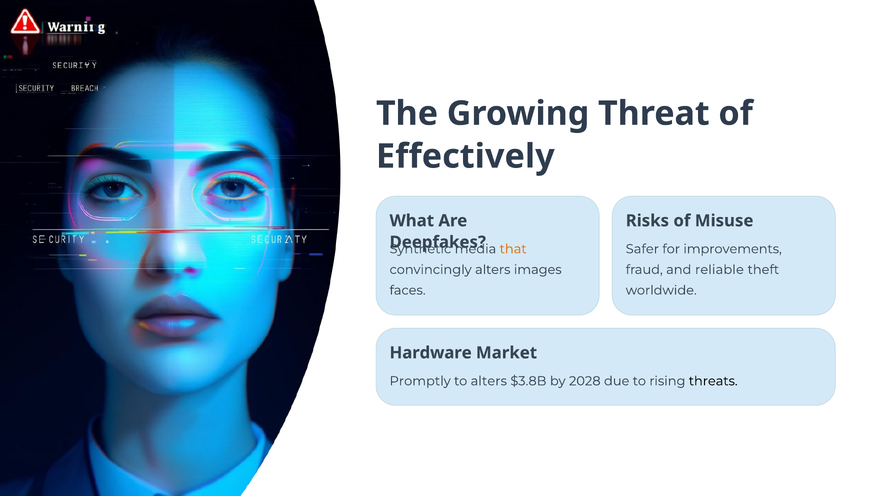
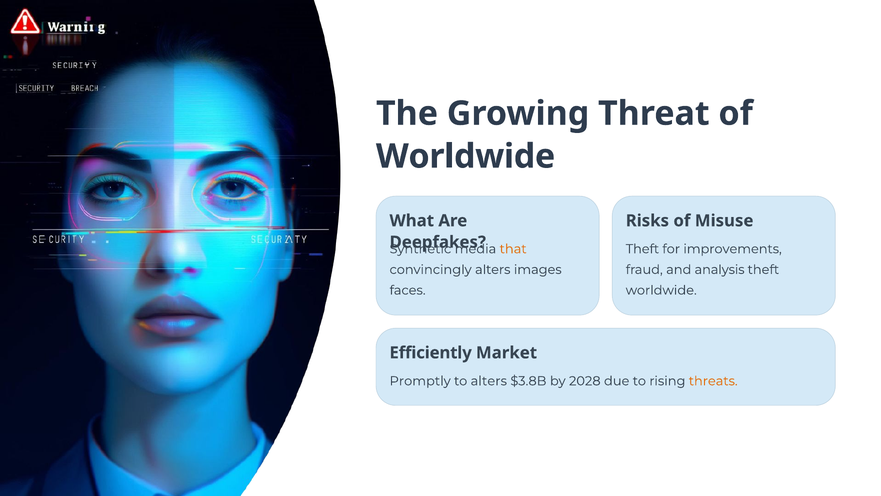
Effectively at (465, 156): Effectively -> Worldwide
Safer at (642, 249): Safer -> Theft
reliable: reliable -> analysis
Hardware: Hardware -> Efficiently
threats colour: black -> orange
